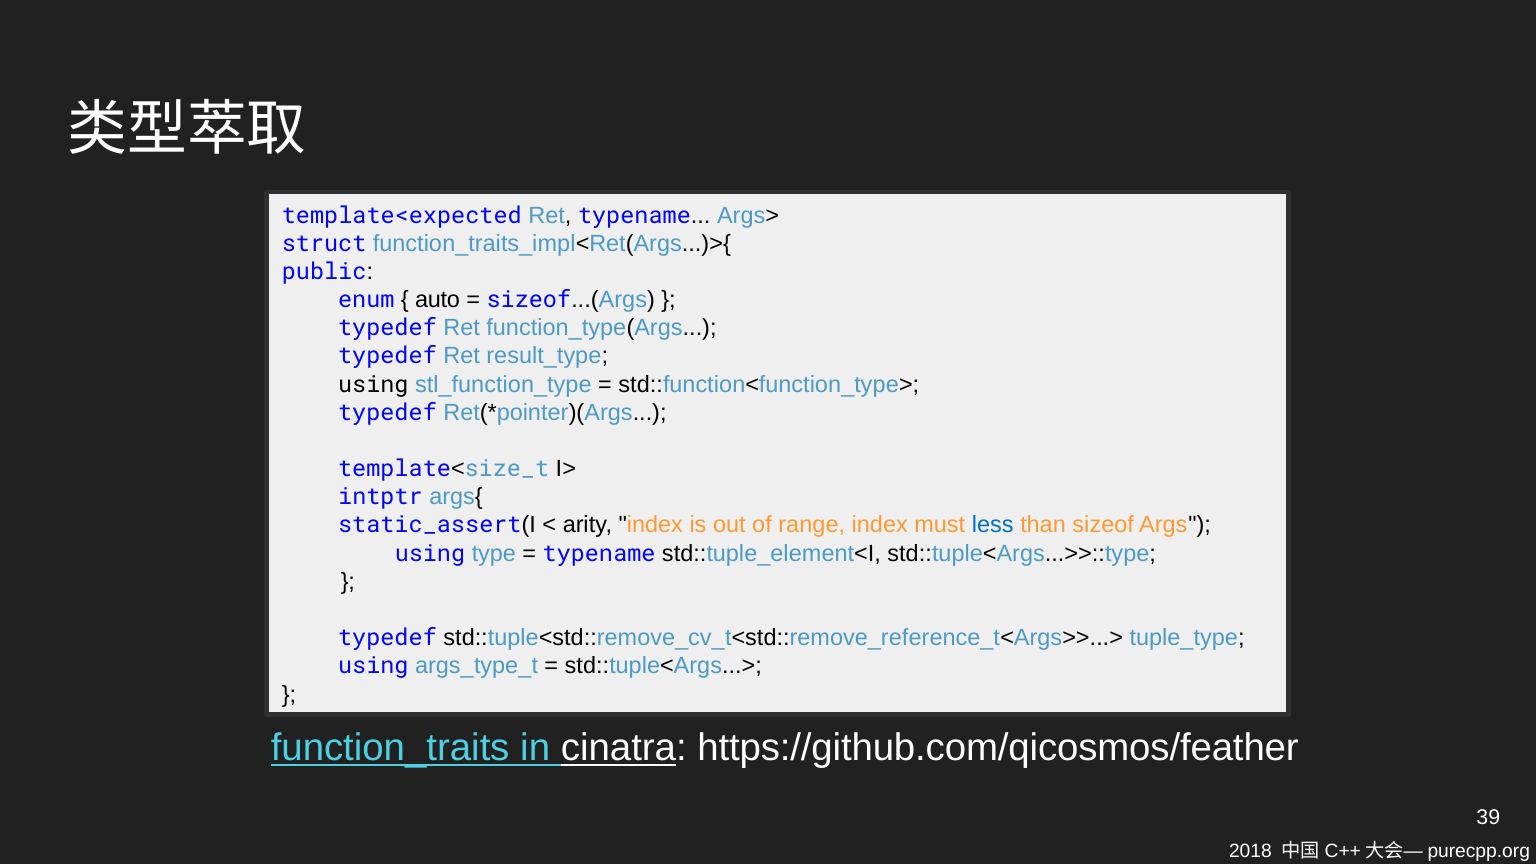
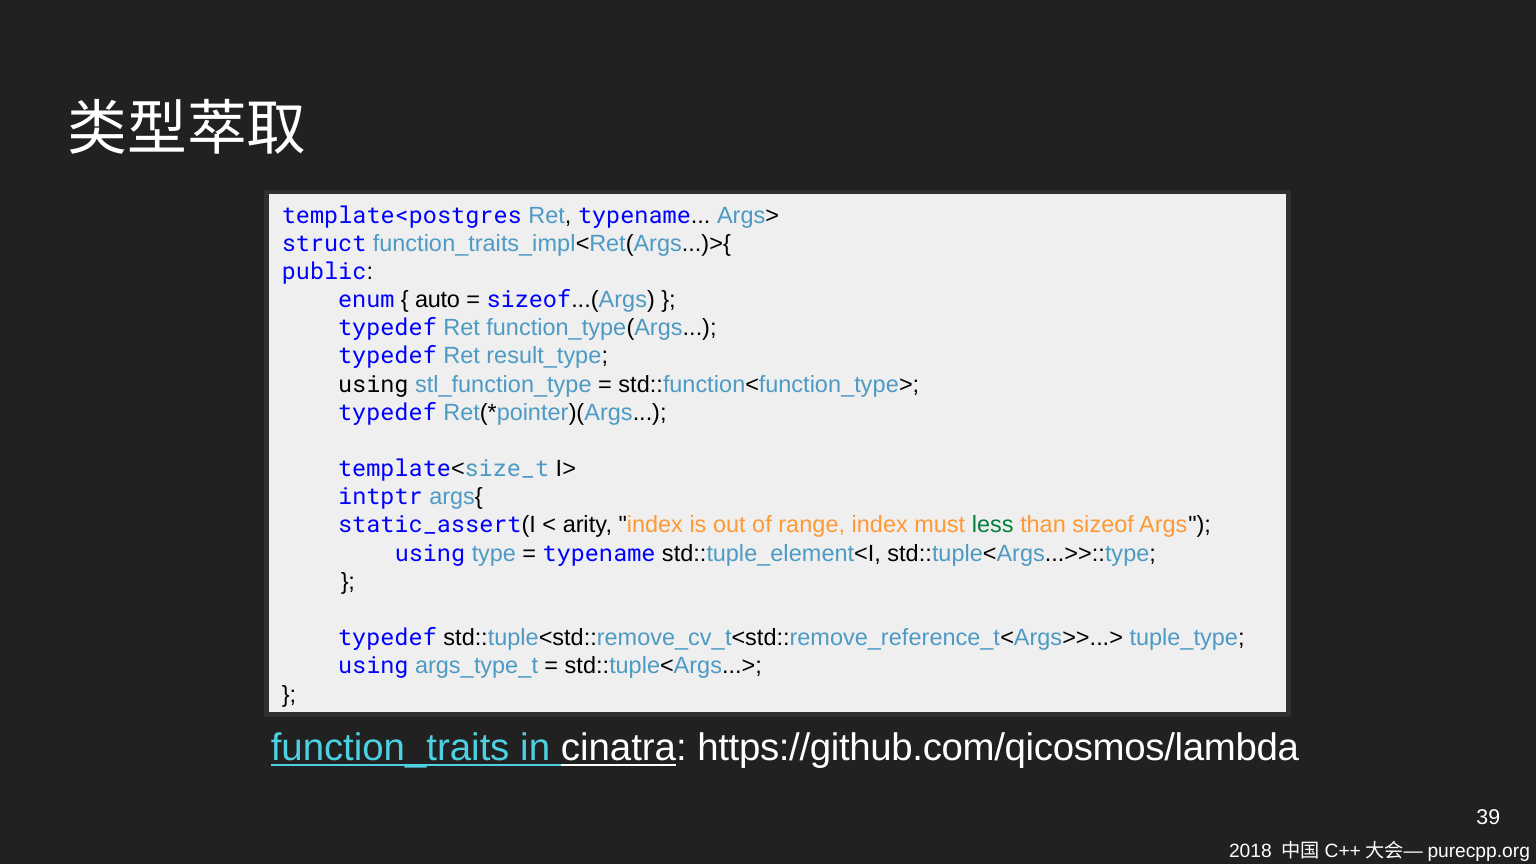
template<expected: template<expected -> template<postgres
less colour: blue -> green
https://github.com/qicosmos/feather: https://github.com/qicosmos/feather -> https://github.com/qicosmos/lambda
